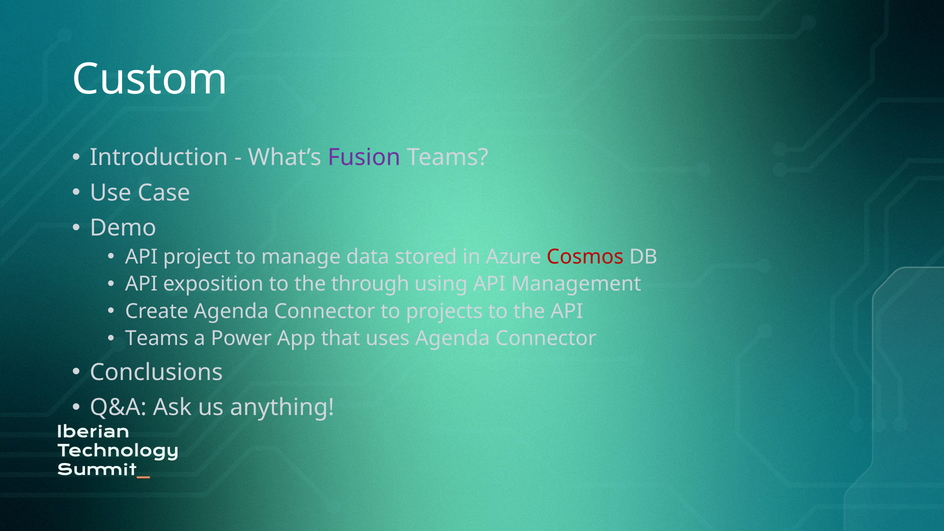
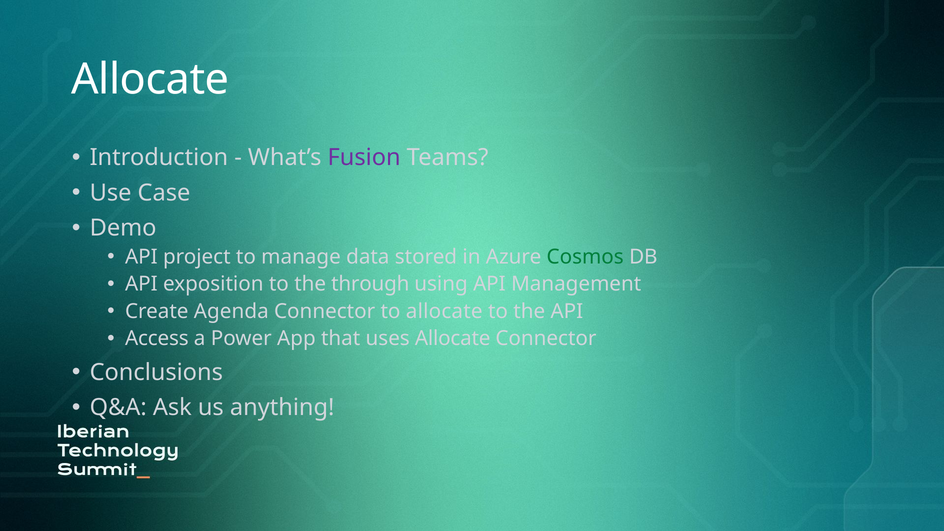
Custom at (150, 79): Custom -> Allocate
Cosmos colour: red -> green
to projects: projects -> allocate
Teams at (157, 339): Teams -> Access
uses Agenda: Agenda -> Allocate
